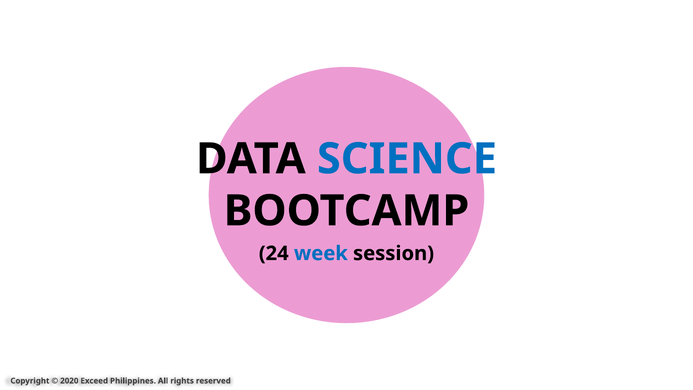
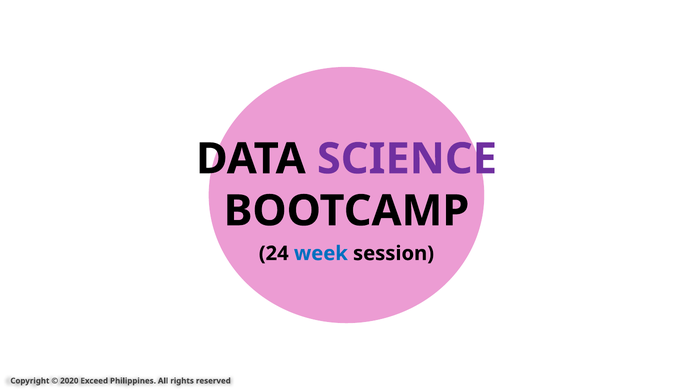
SCIENCE colour: blue -> purple
